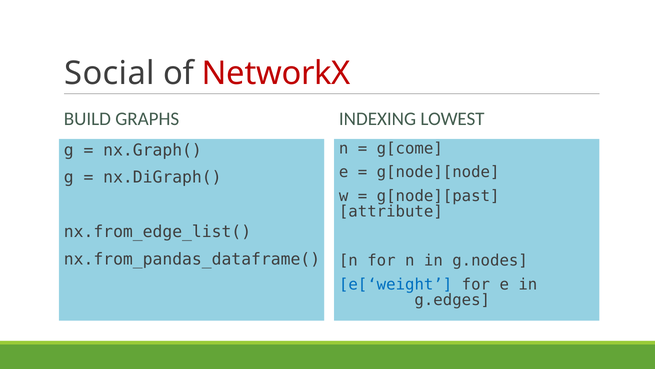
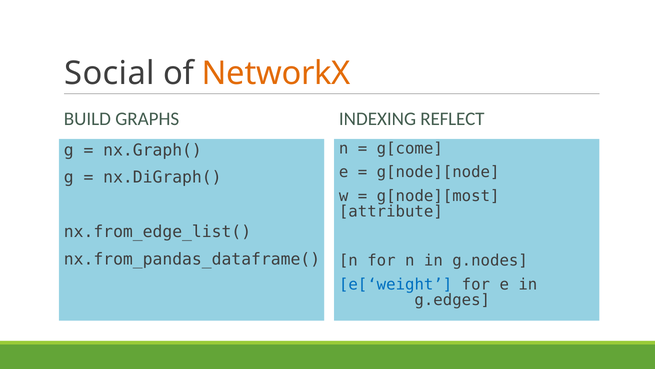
NetworkX colour: red -> orange
LOWEST: LOWEST -> REFLECT
g[node][past: g[node][past -> g[node][most
